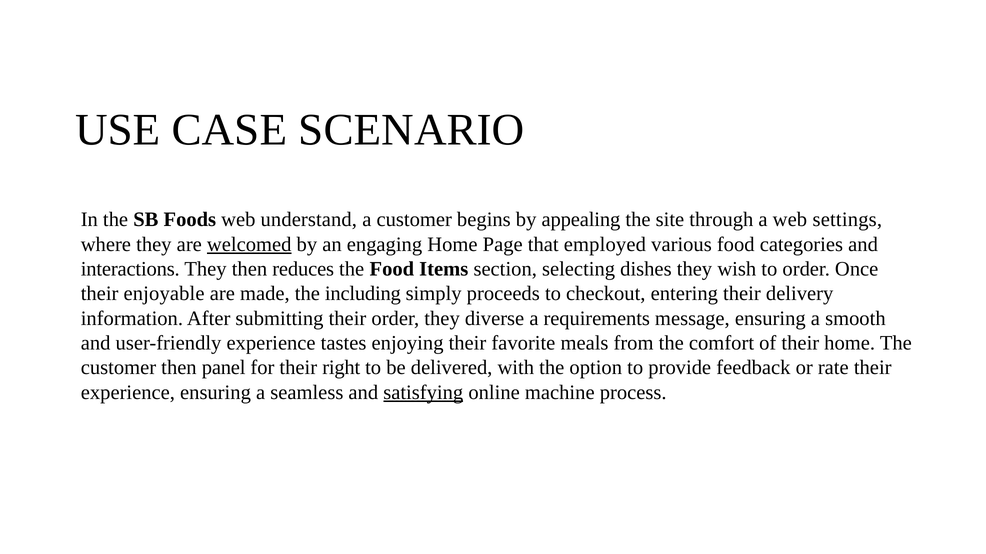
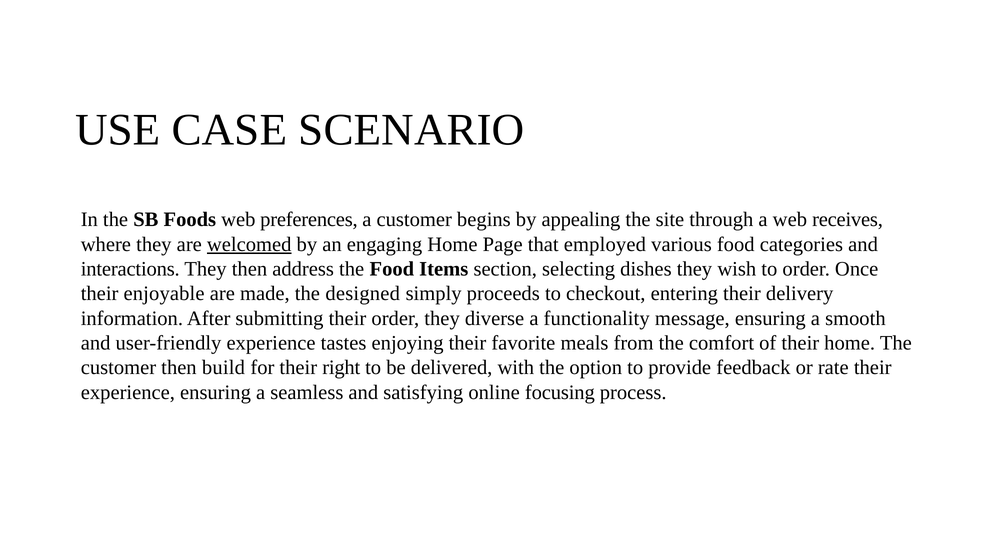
understand: understand -> preferences
settings: settings -> receives
reduces: reduces -> address
including: including -> designed
requirements: requirements -> functionality
panel: panel -> build
satisfying underline: present -> none
machine: machine -> focusing
